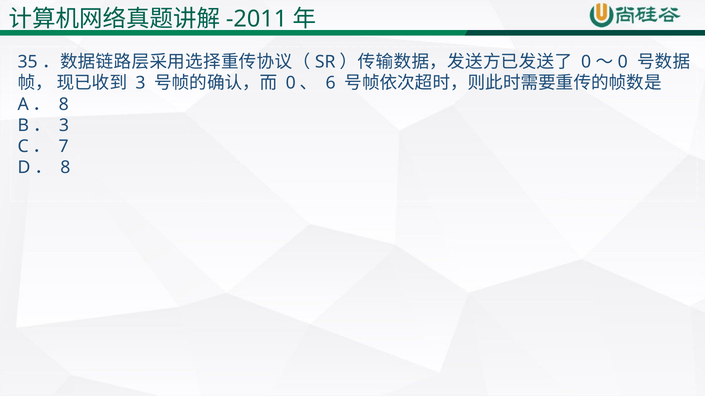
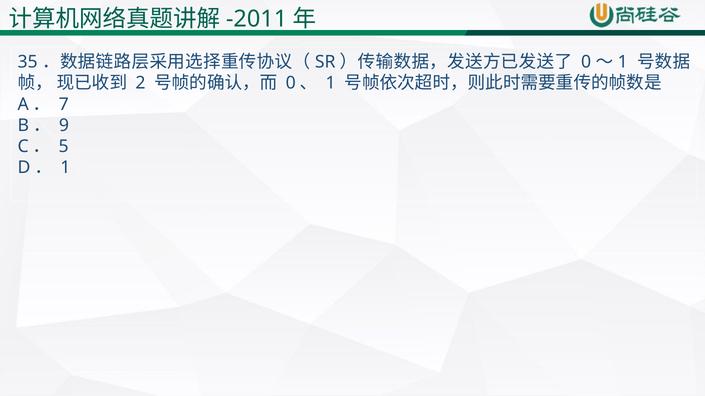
0 at (623, 62): 0 -> 1
3 at (140, 83): 3 -> 2
0、 6: 6 -> 1
A． 8: 8 -> 7
B． 3: 3 -> 9
7: 7 -> 5
D． 8: 8 -> 1
